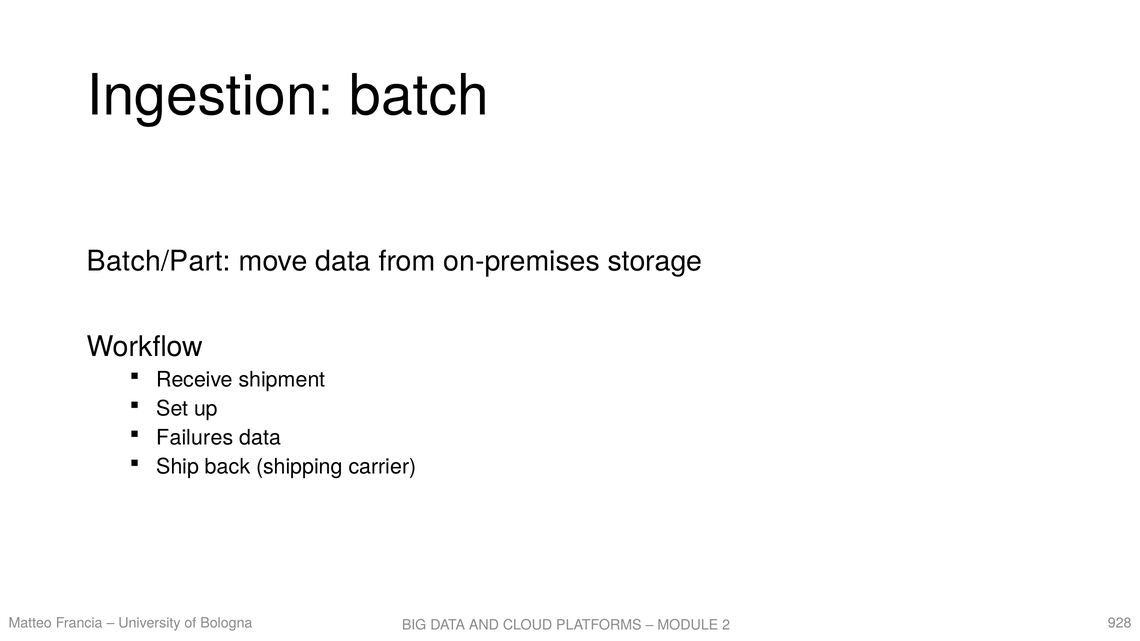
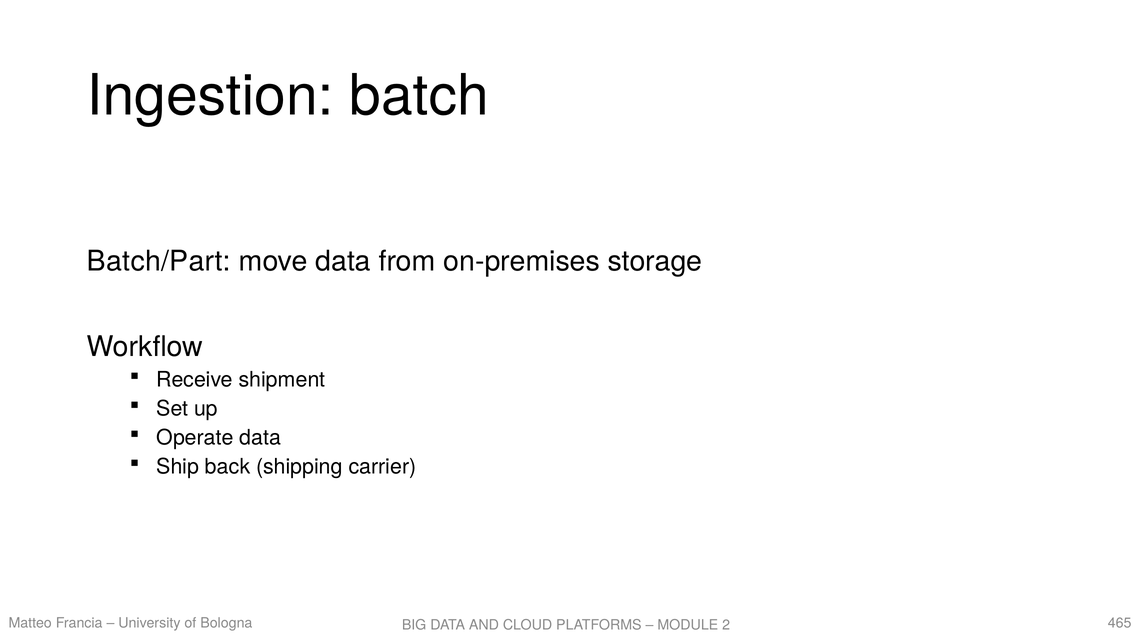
Failures: Failures -> Operate
928: 928 -> 465
